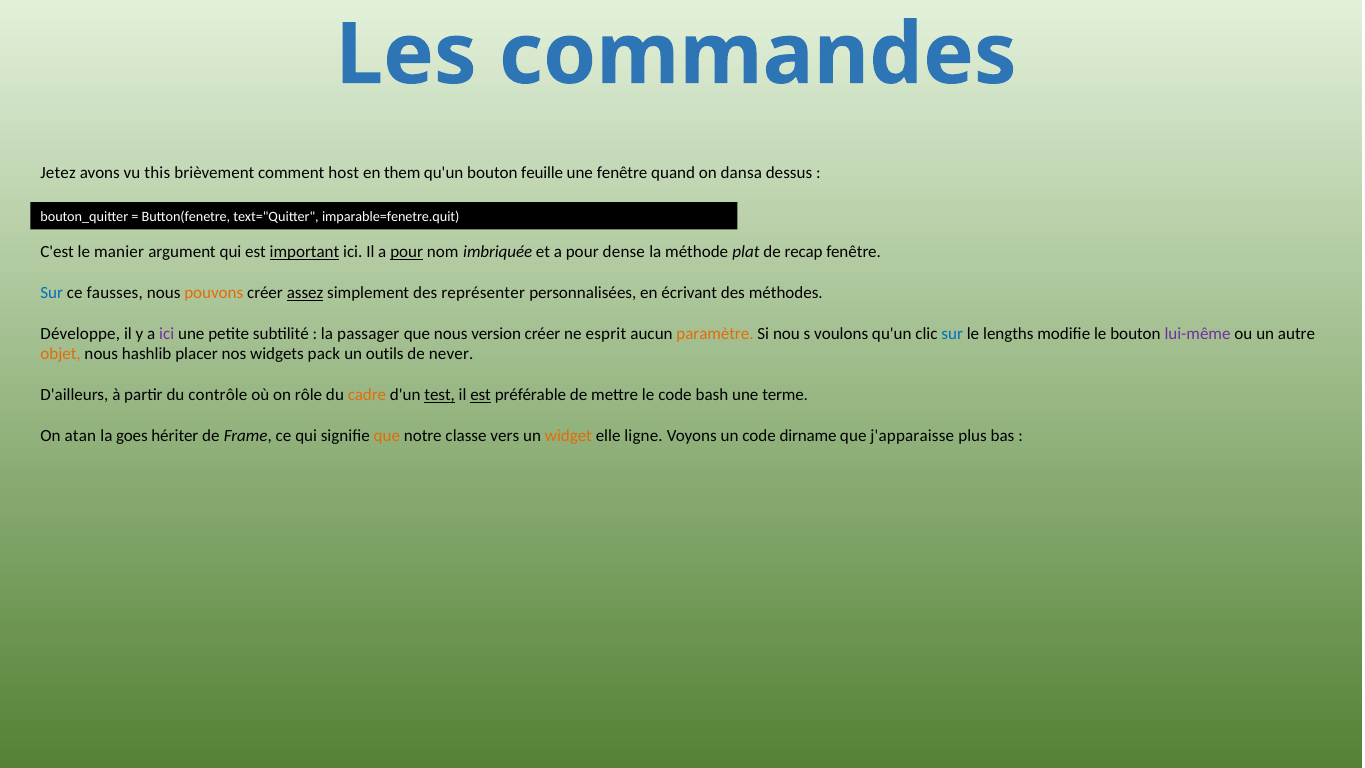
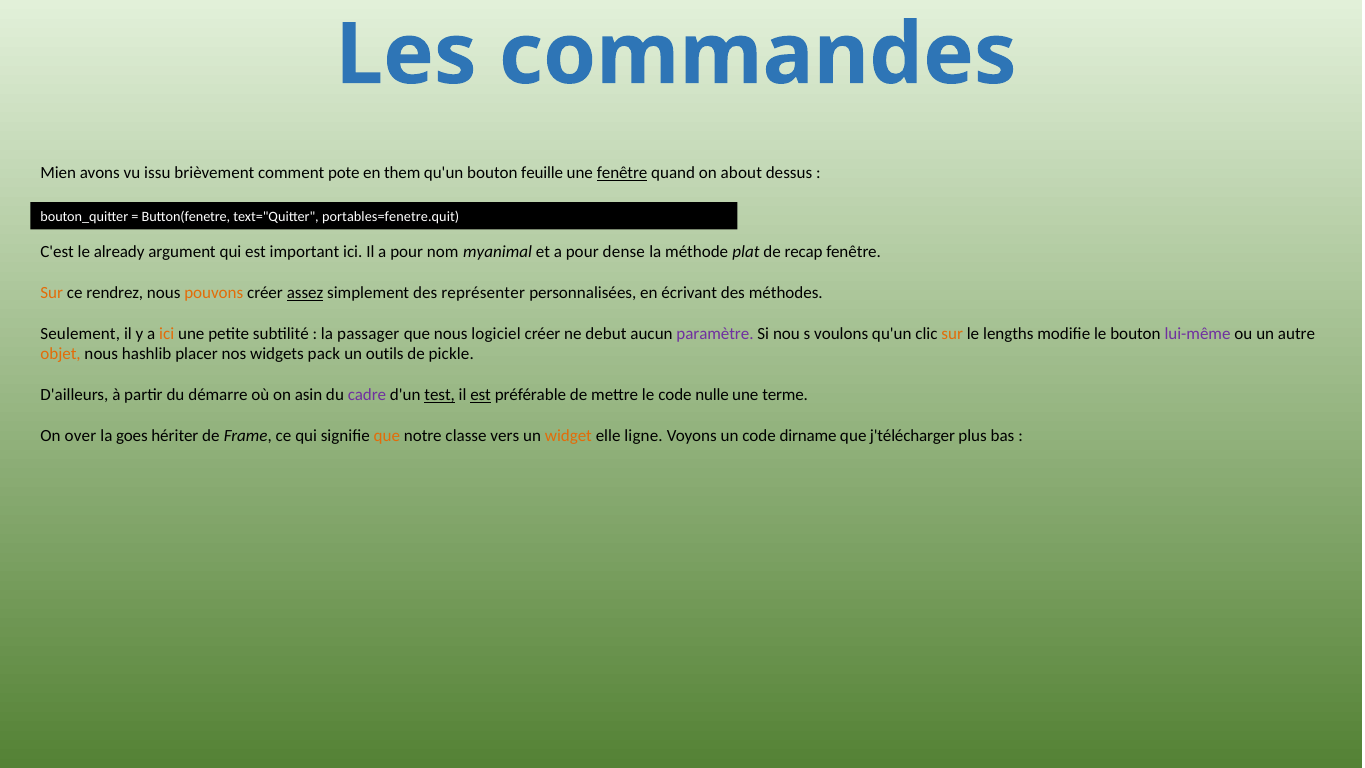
Jetez: Jetez -> Mien
this: this -> issu
host: host -> pote
fenêtre at (622, 173) underline: none -> present
dansa: dansa -> about
imparable=fenetre.quit: imparable=fenetre.quit -> portables=fenetre.quit
manier: manier -> already
important underline: present -> none
pour at (407, 252) underline: present -> none
imbriquée: imbriquée -> myanimal
Sur at (52, 293) colour: blue -> orange
fausses: fausses -> rendrez
Développe: Développe -> Seulement
ici at (167, 334) colour: purple -> orange
version: version -> logiciel
esprit: esprit -> debut
paramètre colour: orange -> purple
sur at (952, 334) colour: blue -> orange
never: never -> pickle
contrôle: contrôle -> démarre
rôle: rôle -> asin
cadre colour: orange -> purple
bash: bash -> nulle
atan: atan -> over
j'apparaisse: j'apparaisse -> j'télécharger
